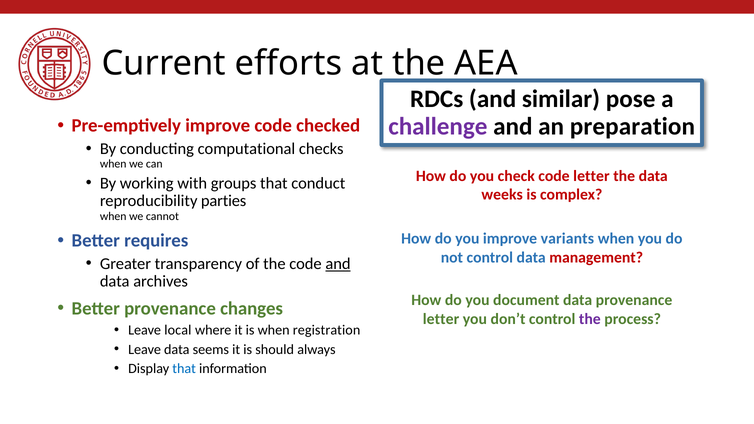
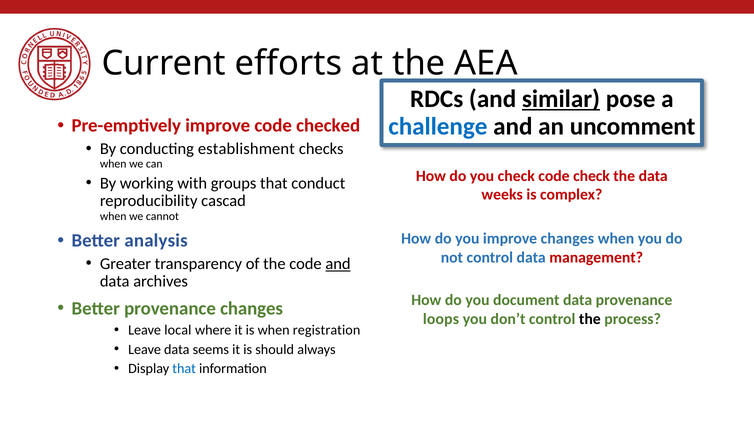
similar underline: none -> present
challenge colour: purple -> blue
preparation: preparation -> uncomment
computational: computational -> establishment
code letter: letter -> check
parties: parties -> cascad
requires: requires -> analysis
improve variants: variants -> changes
letter at (441, 319): letter -> loops
the at (590, 319) colour: purple -> black
